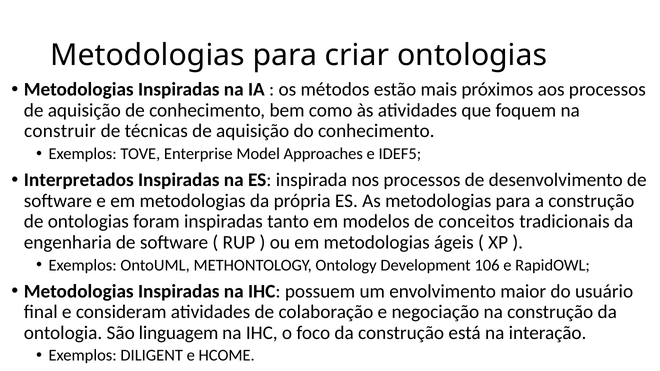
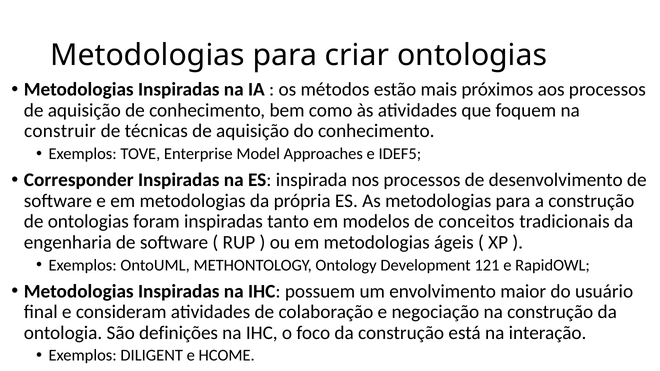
Interpretados: Interpretados -> Corresponder
106: 106 -> 121
linguagem: linguagem -> definições
